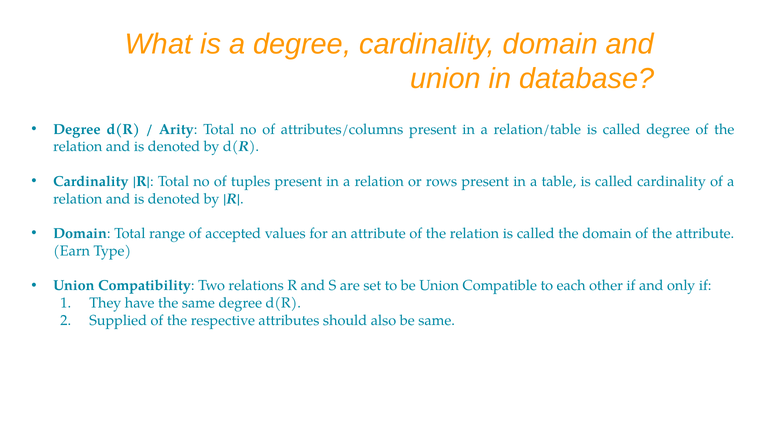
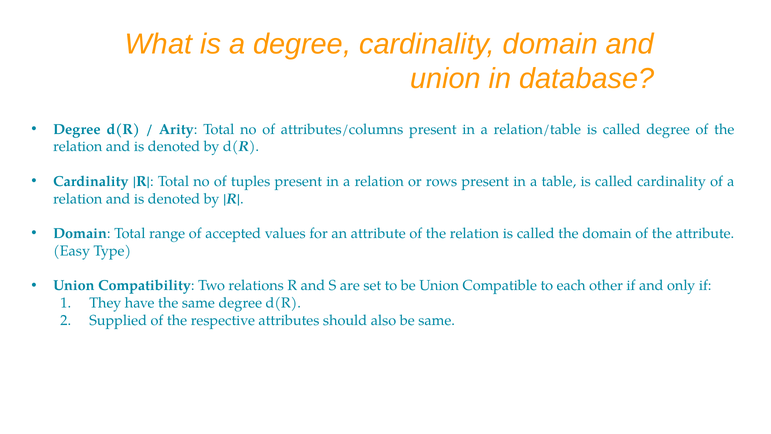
Earn: Earn -> Easy
